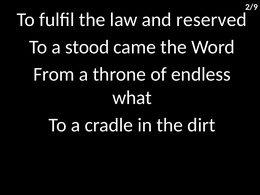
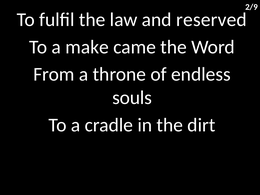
stood: stood -> make
what: what -> souls
